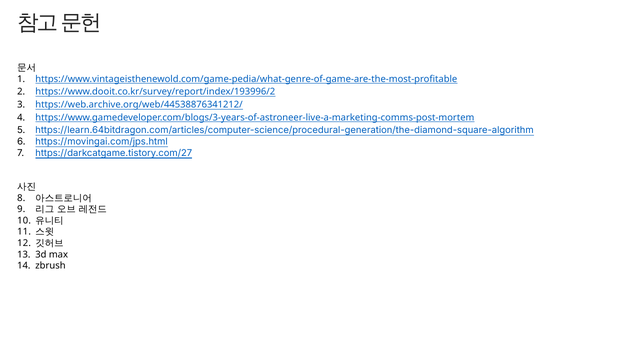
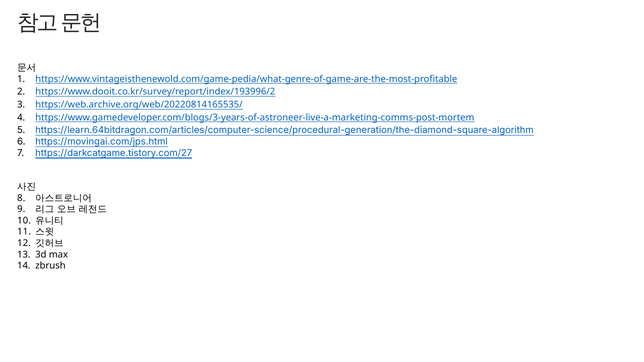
https://web.archive.org/web/44538876341212/: https://web.archive.org/web/44538876341212/ -> https://web.archive.org/web/20220814165535/
